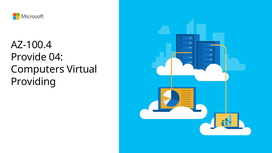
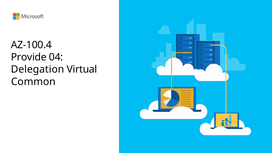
Computers: Computers -> Delegation
Providing: Providing -> Common
